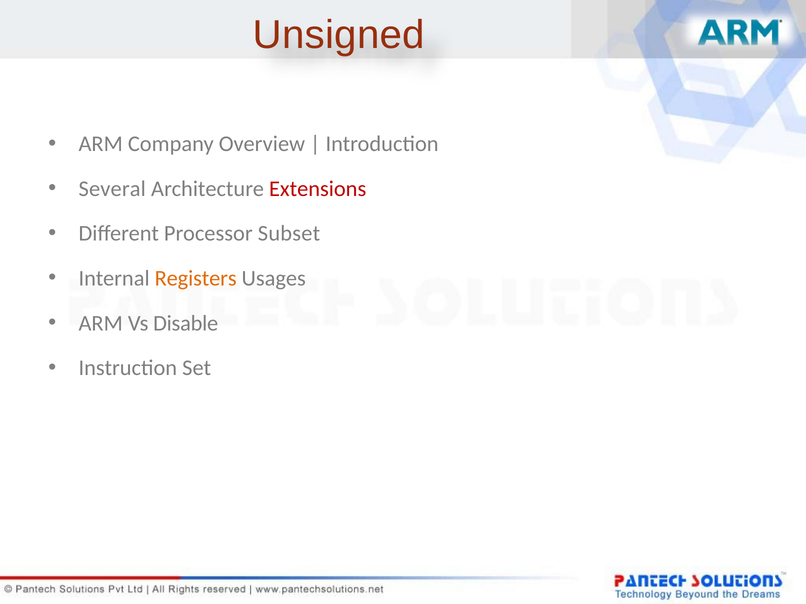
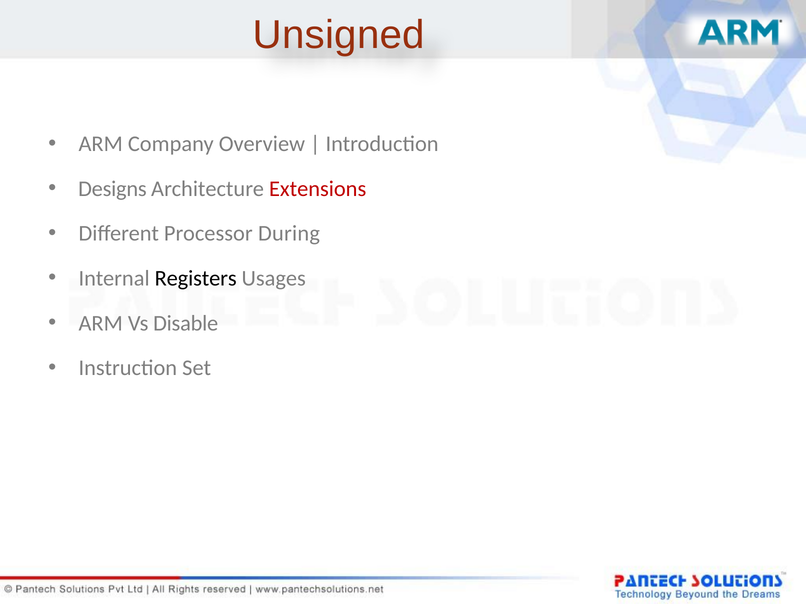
Several: Several -> Designs
Subset: Subset -> During
Registers colour: orange -> black
